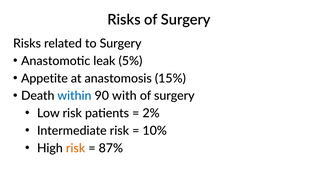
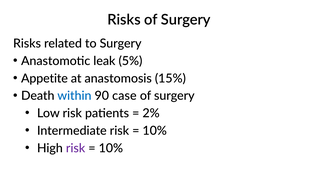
with: with -> case
risk at (76, 148) colour: orange -> purple
87% at (111, 148): 87% -> 10%
